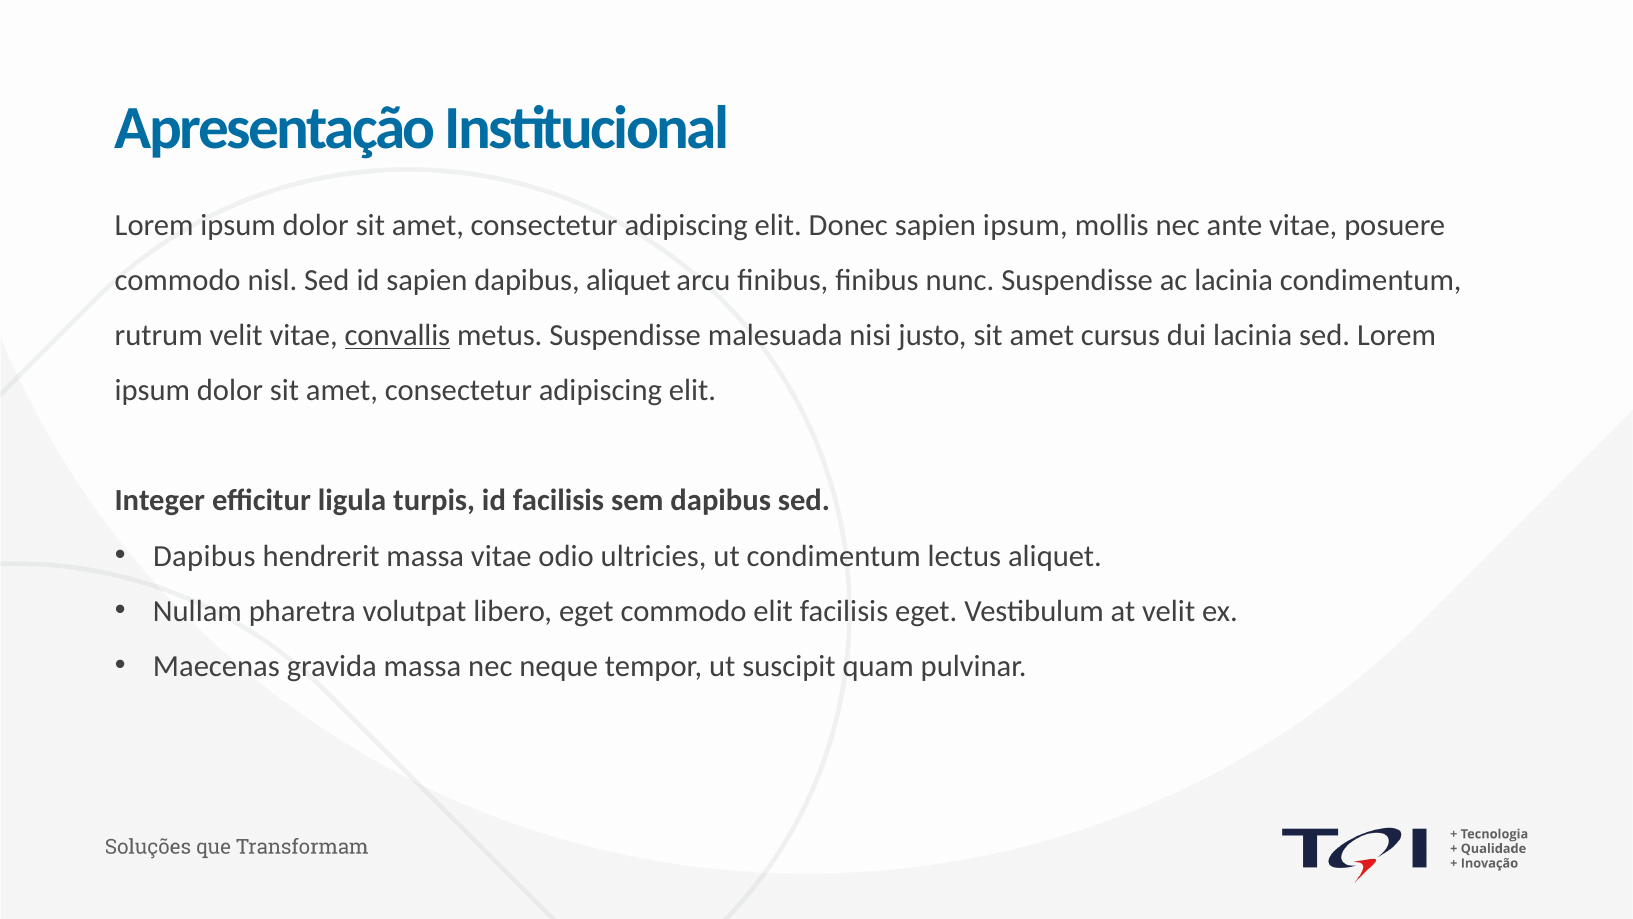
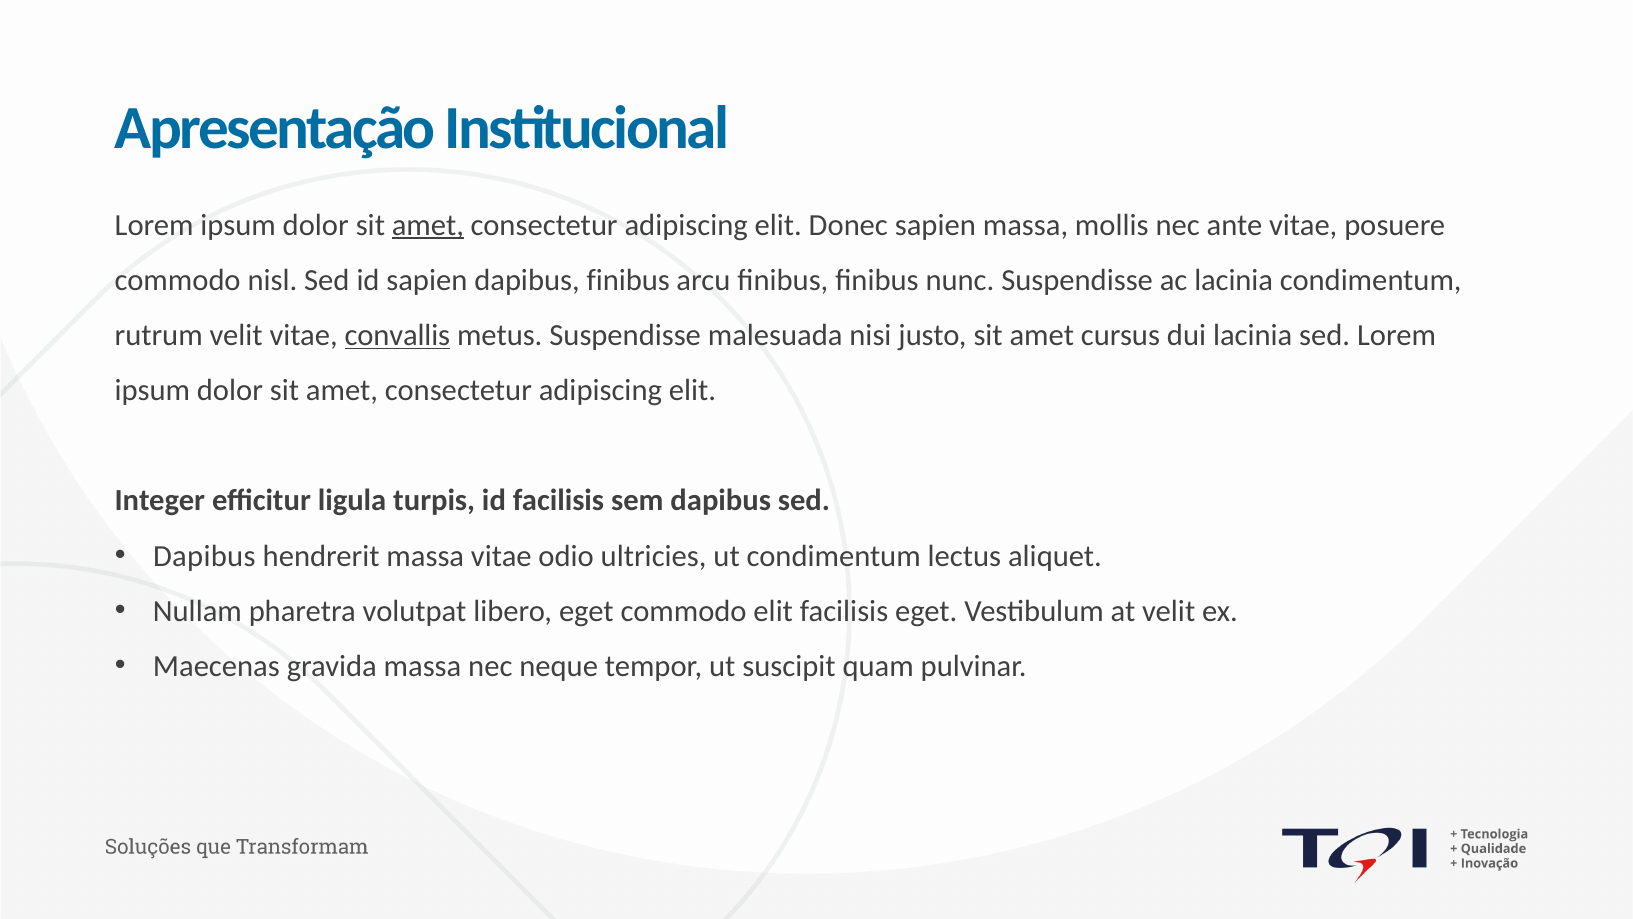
amet at (428, 225) underline: none -> present
sapien ipsum: ipsum -> massa
dapibus aliquet: aliquet -> finibus
